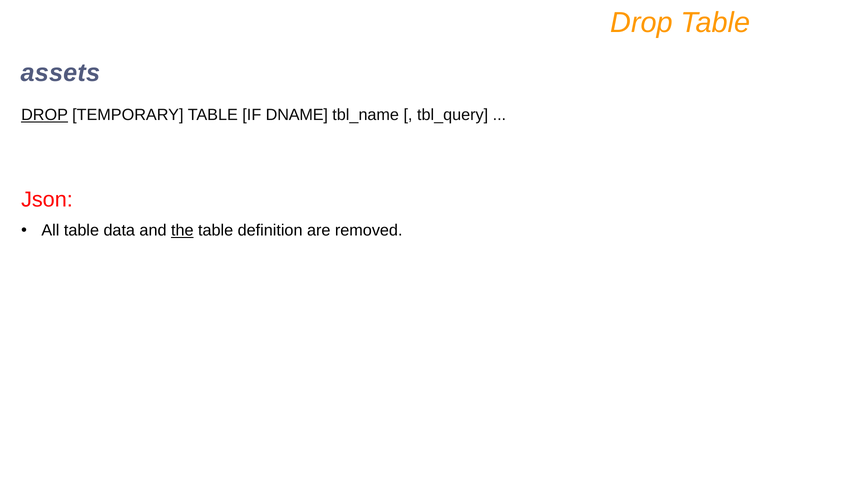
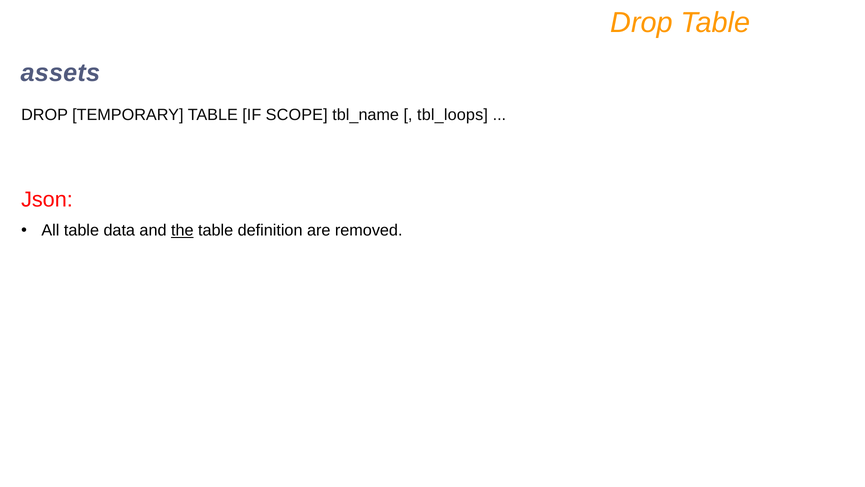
DROP at (45, 115) underline: present -> none
DNAME: DNAME -> SCOPE
tbl_query: tbl_query -> tbl_loops
